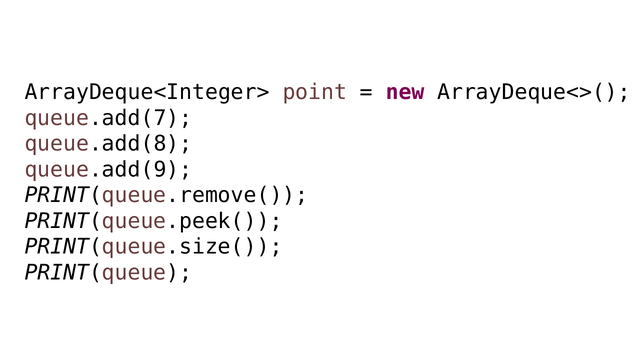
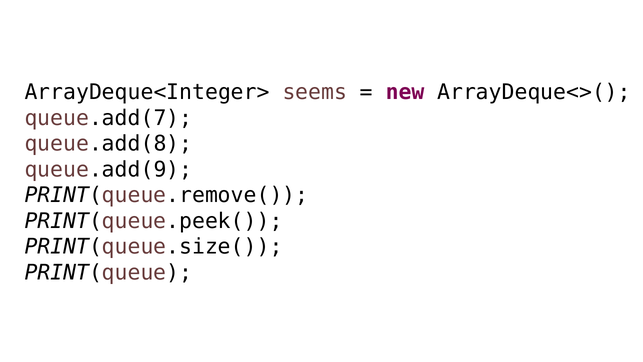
point: point -> seems
